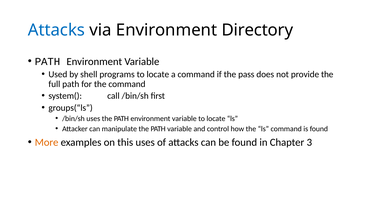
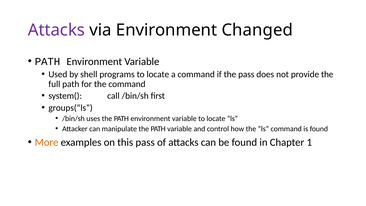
Attacks at (56, 30) colour: blue -> purple
Directory: Directory -> Changed
this uses: uses -> pass
3: 3 -> 1
